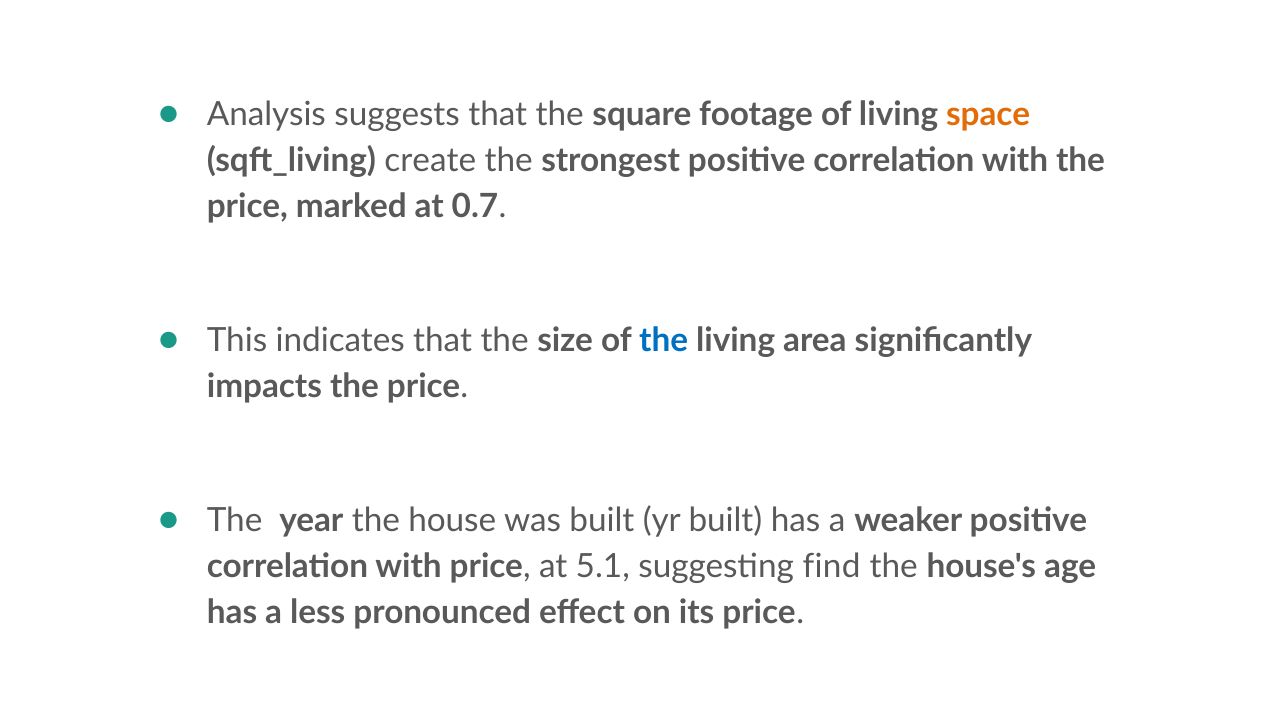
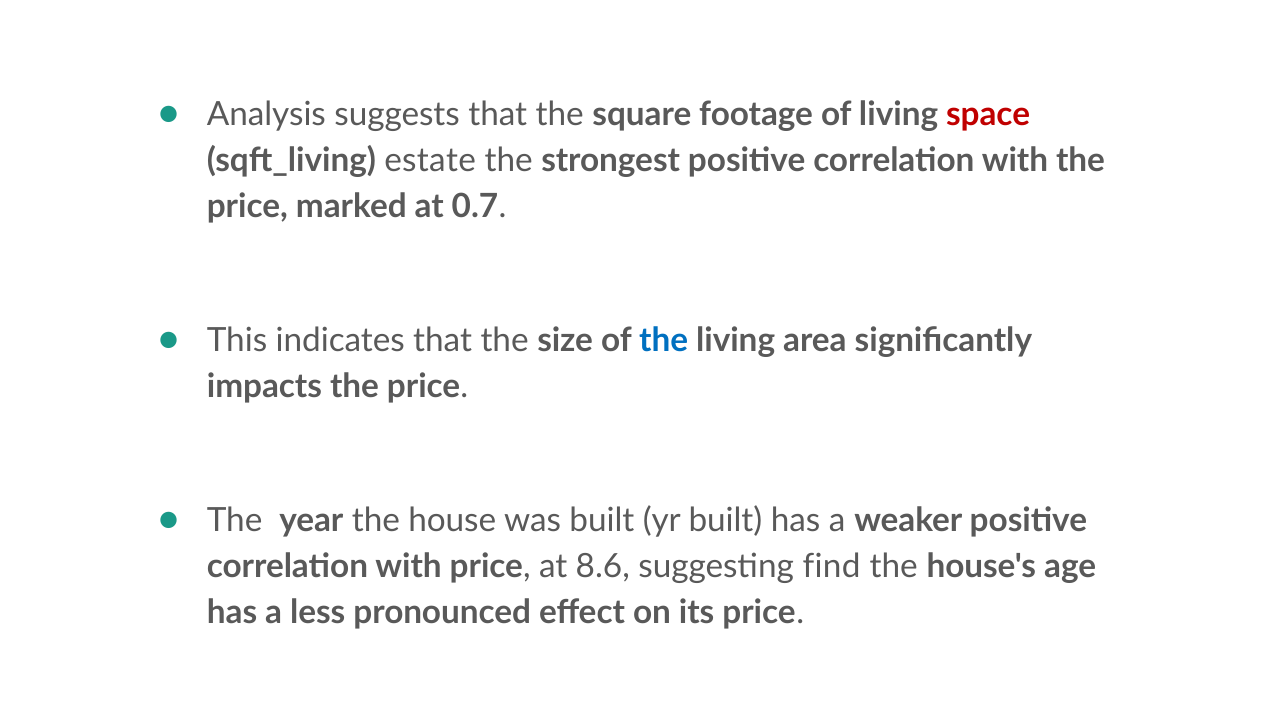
space colour: orange -> red
create: create -> estate
5.1: 5.1 -> 8.6
